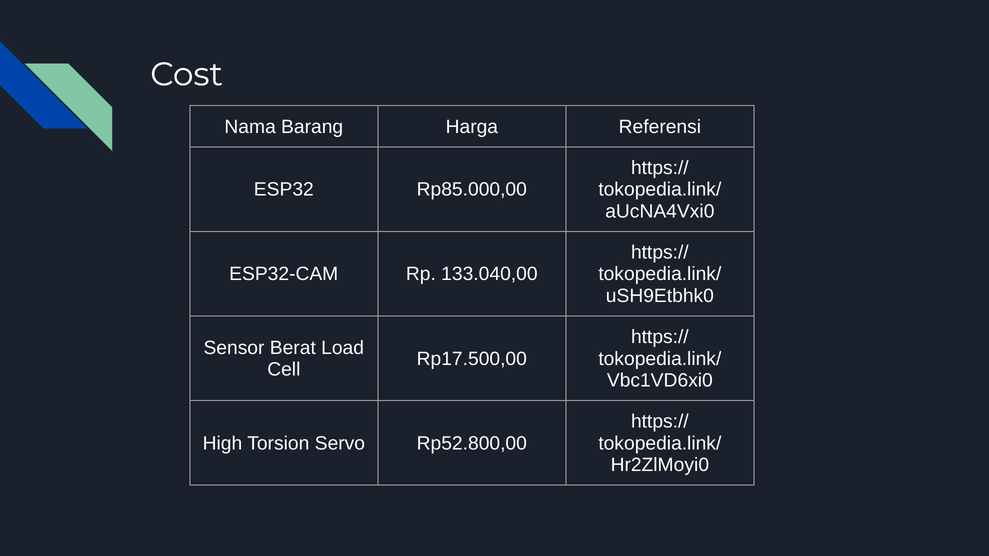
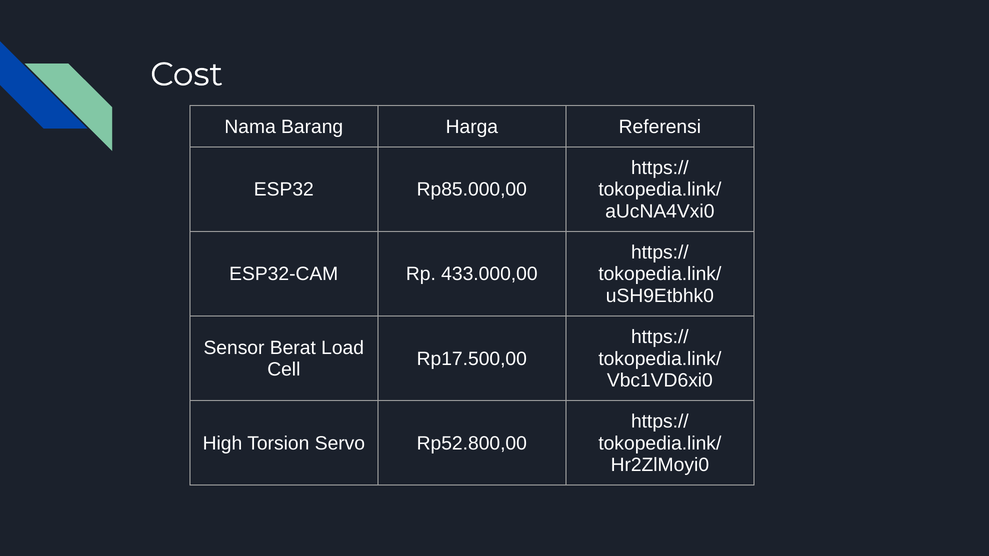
133.040,00: 133.040,00 -> 433.000,00
